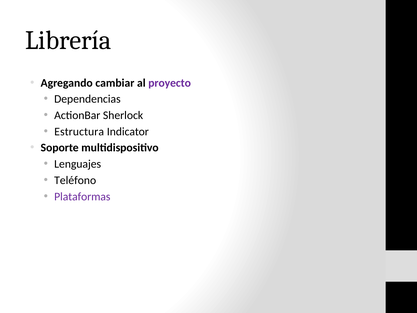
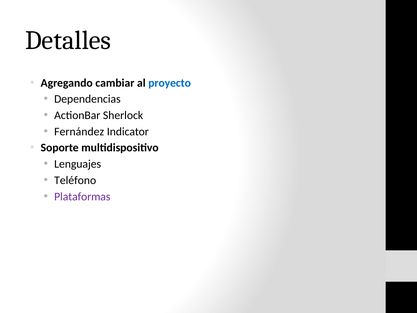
Librería: Librería -> Detalles
proyecto colour: purple -> blue
Estructura: Estructura -> Fernández
